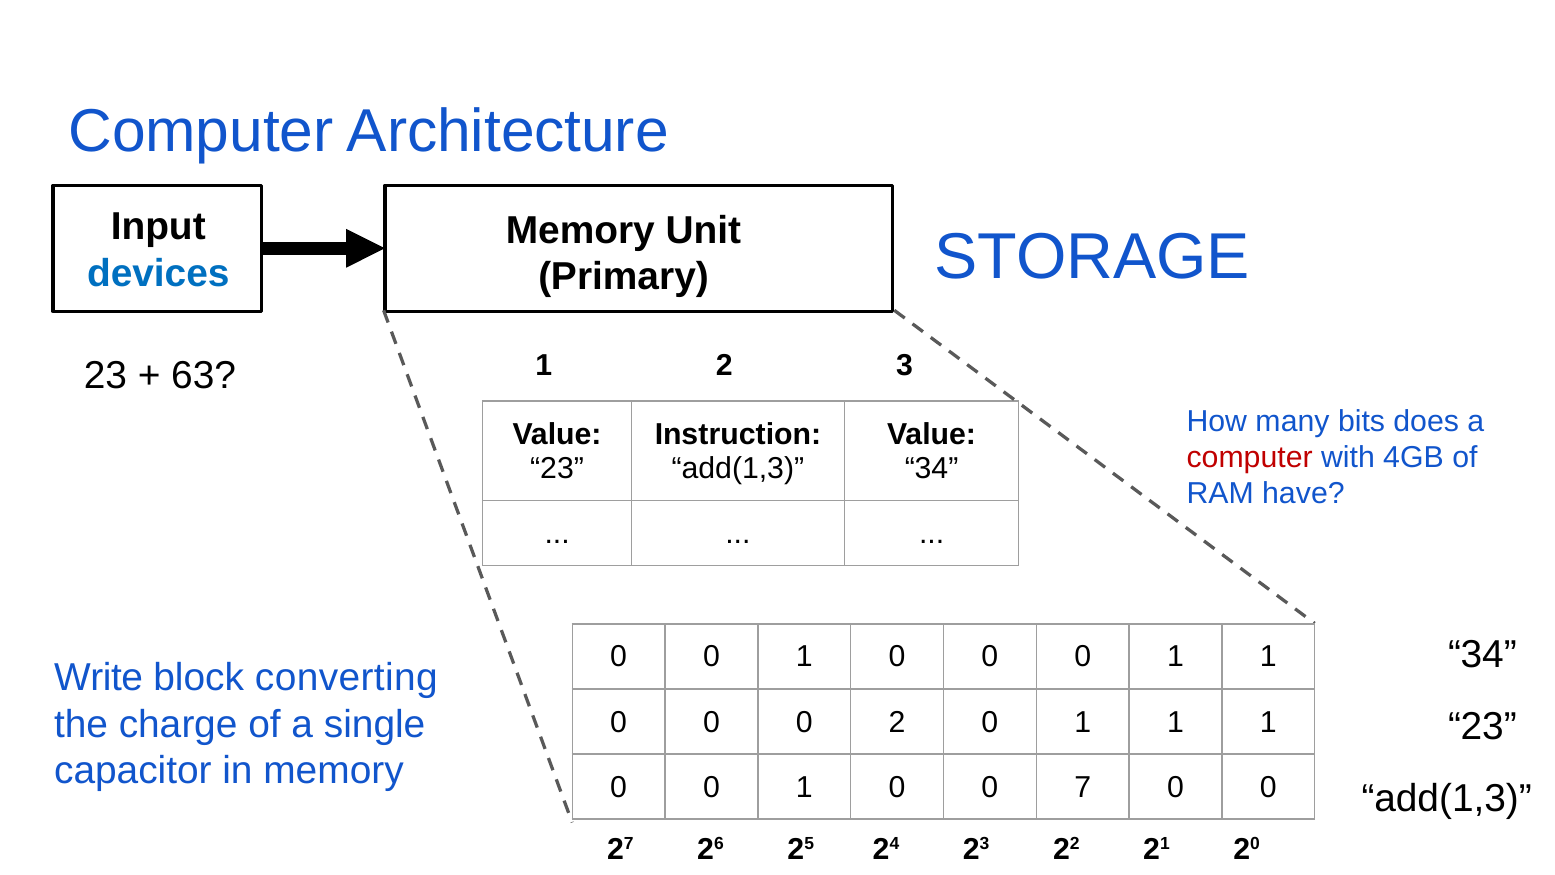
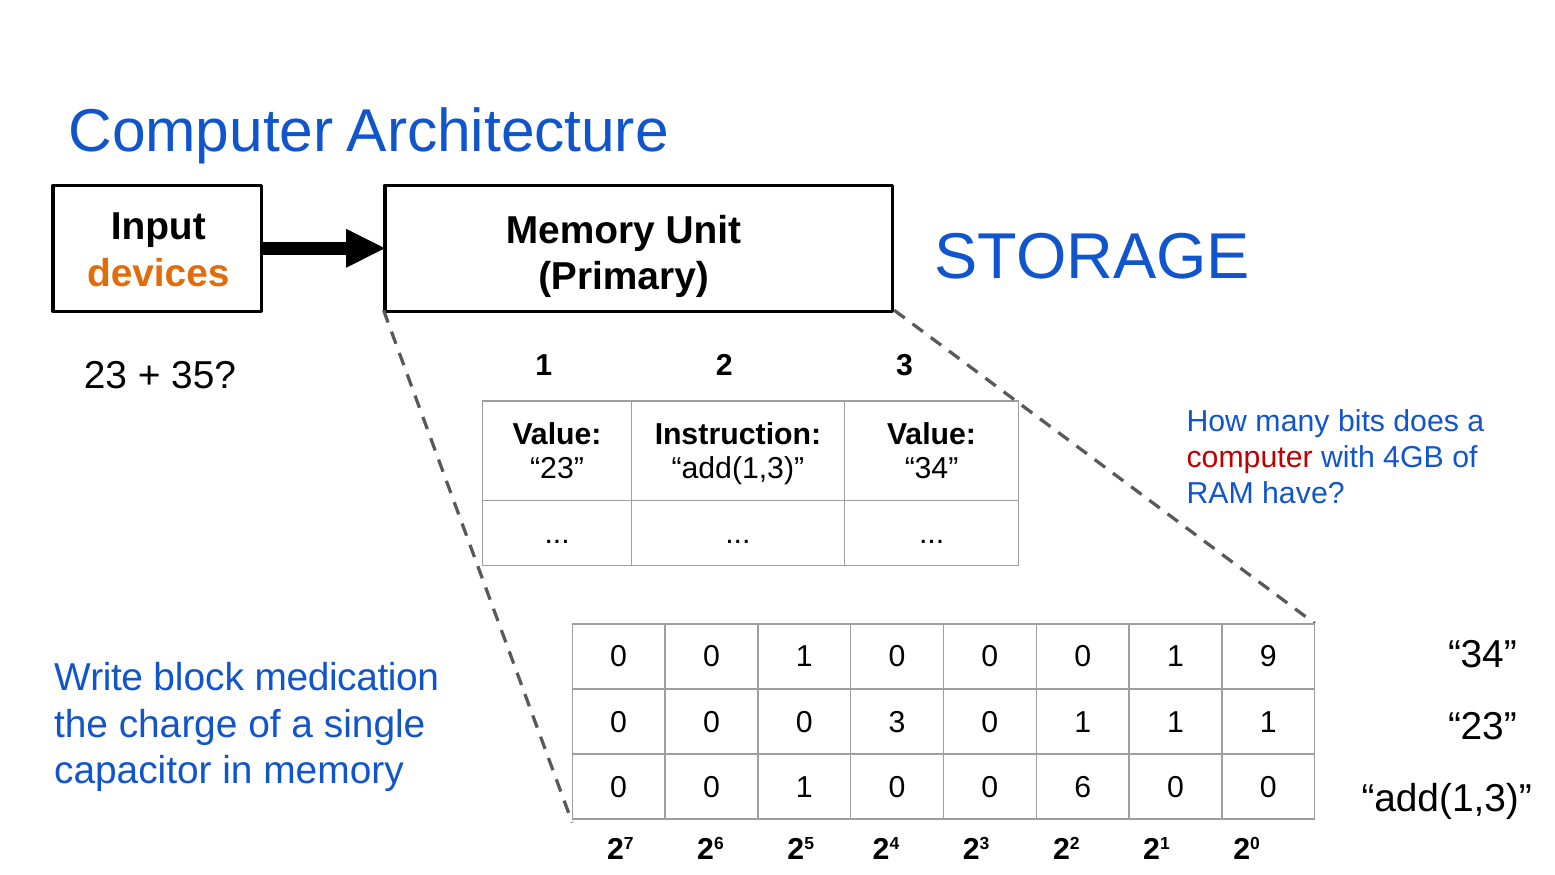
devices colour: blue -> orange
63: 63 -> 35
0 0 1 1: 1 -> 9
converting: converting -> medication
0 2: 2 -> 3
7: 7 -> 6
